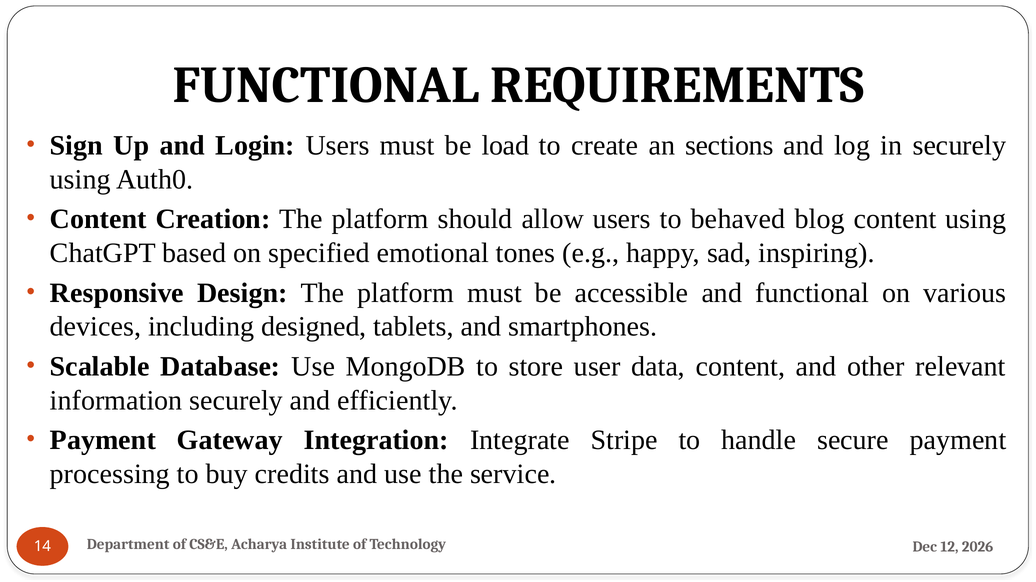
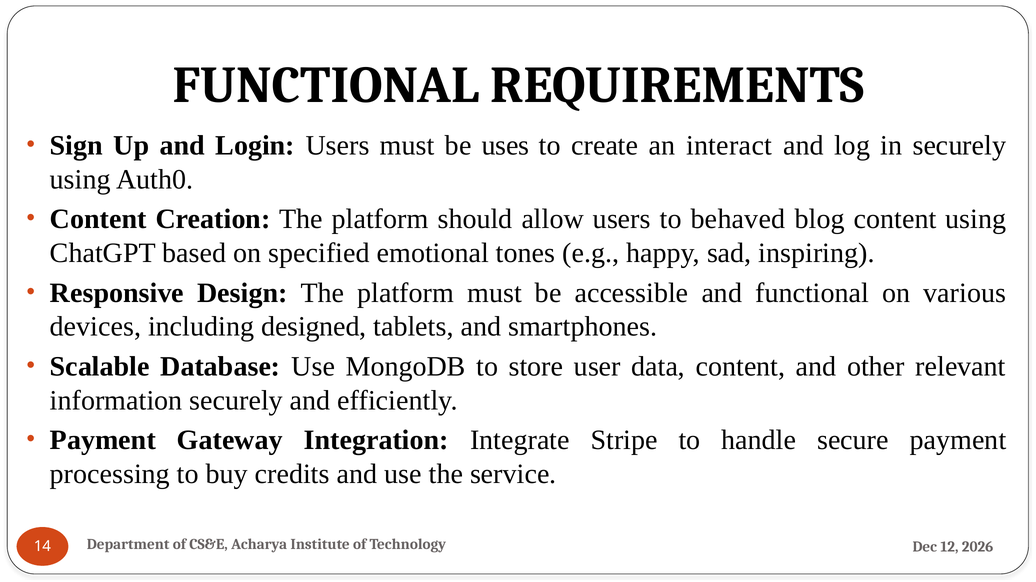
load: load -> uses
sections: sections -> interact
